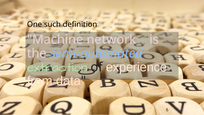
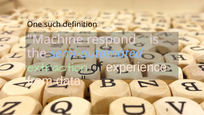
network: network -> respond
